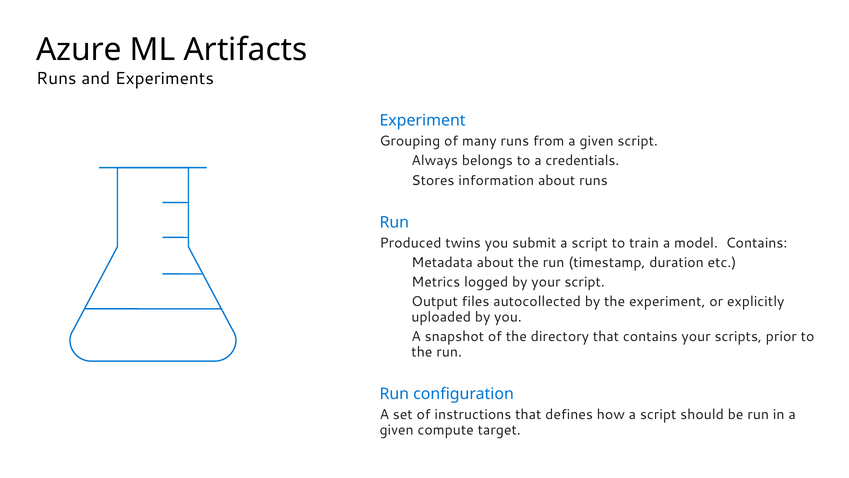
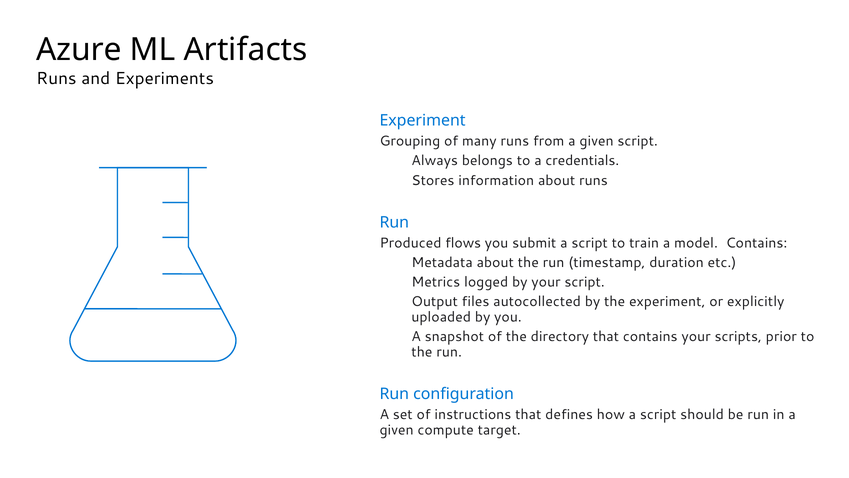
twins: twins -> flows
